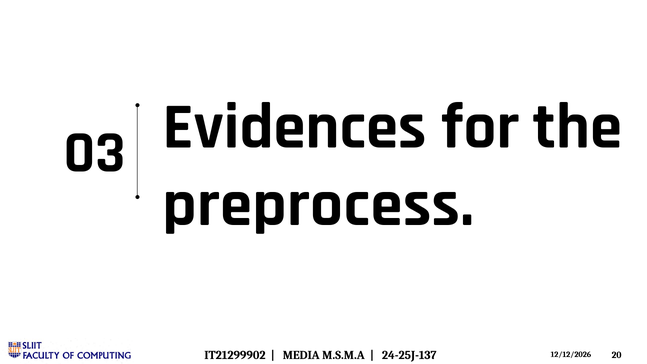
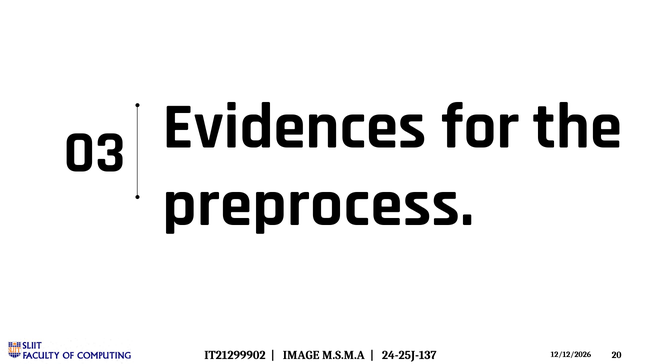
MEDIA: MEDIA -> IMAGE
